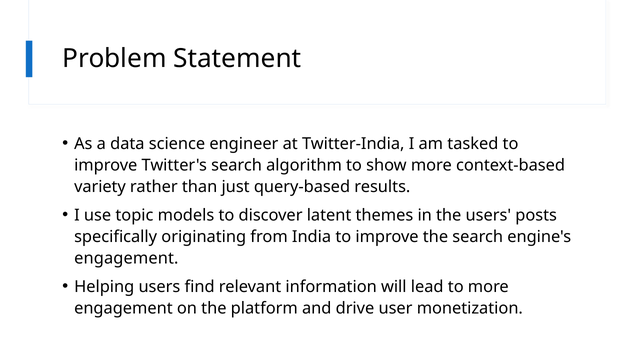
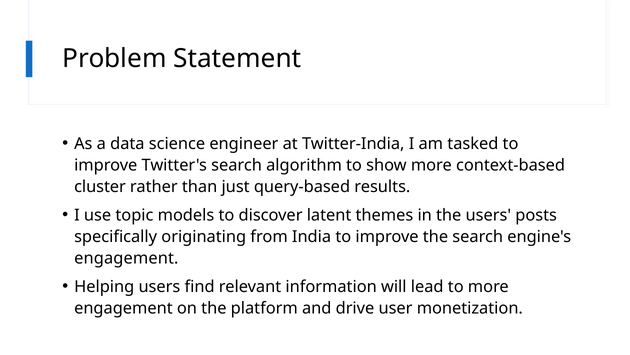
variety: variety -> cluster
